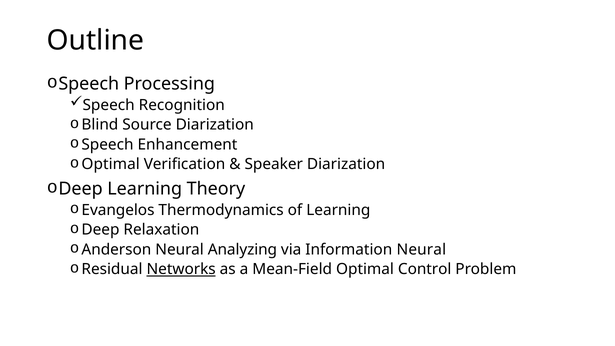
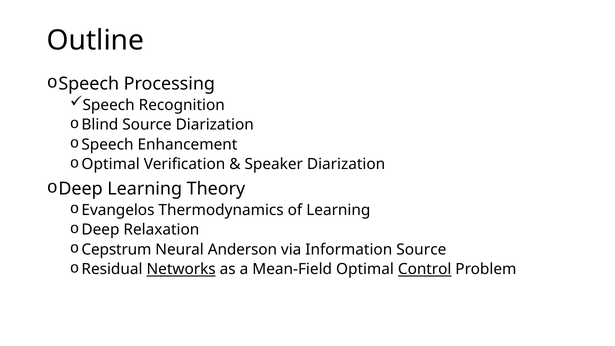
Anderson: Anderson -> Cepstrum
Analyzing: Analyzing -> Anderson
Information Neural: Neural -> Source
Control underline: none -> present
